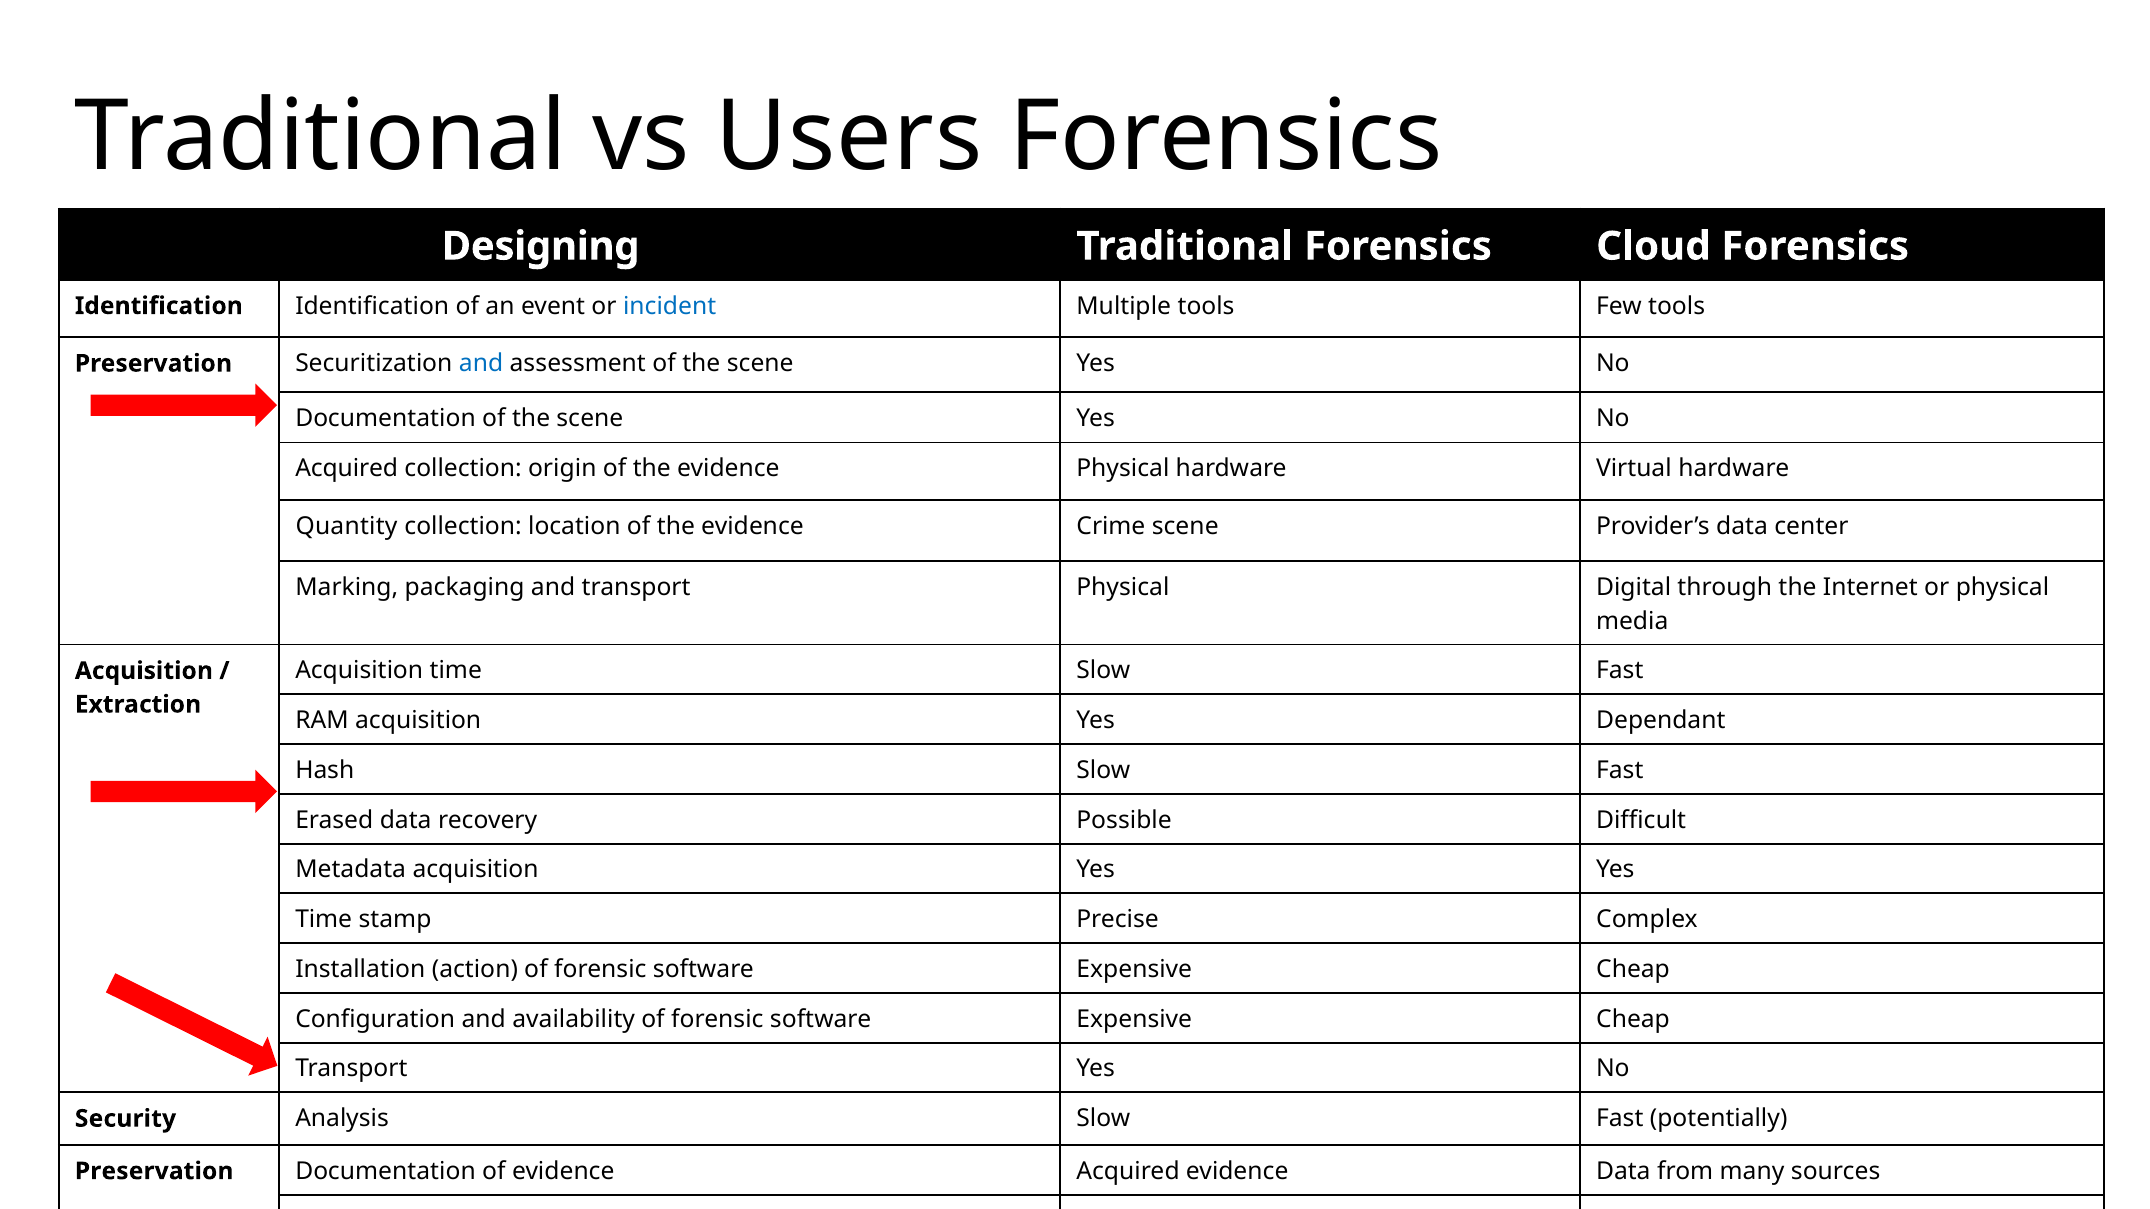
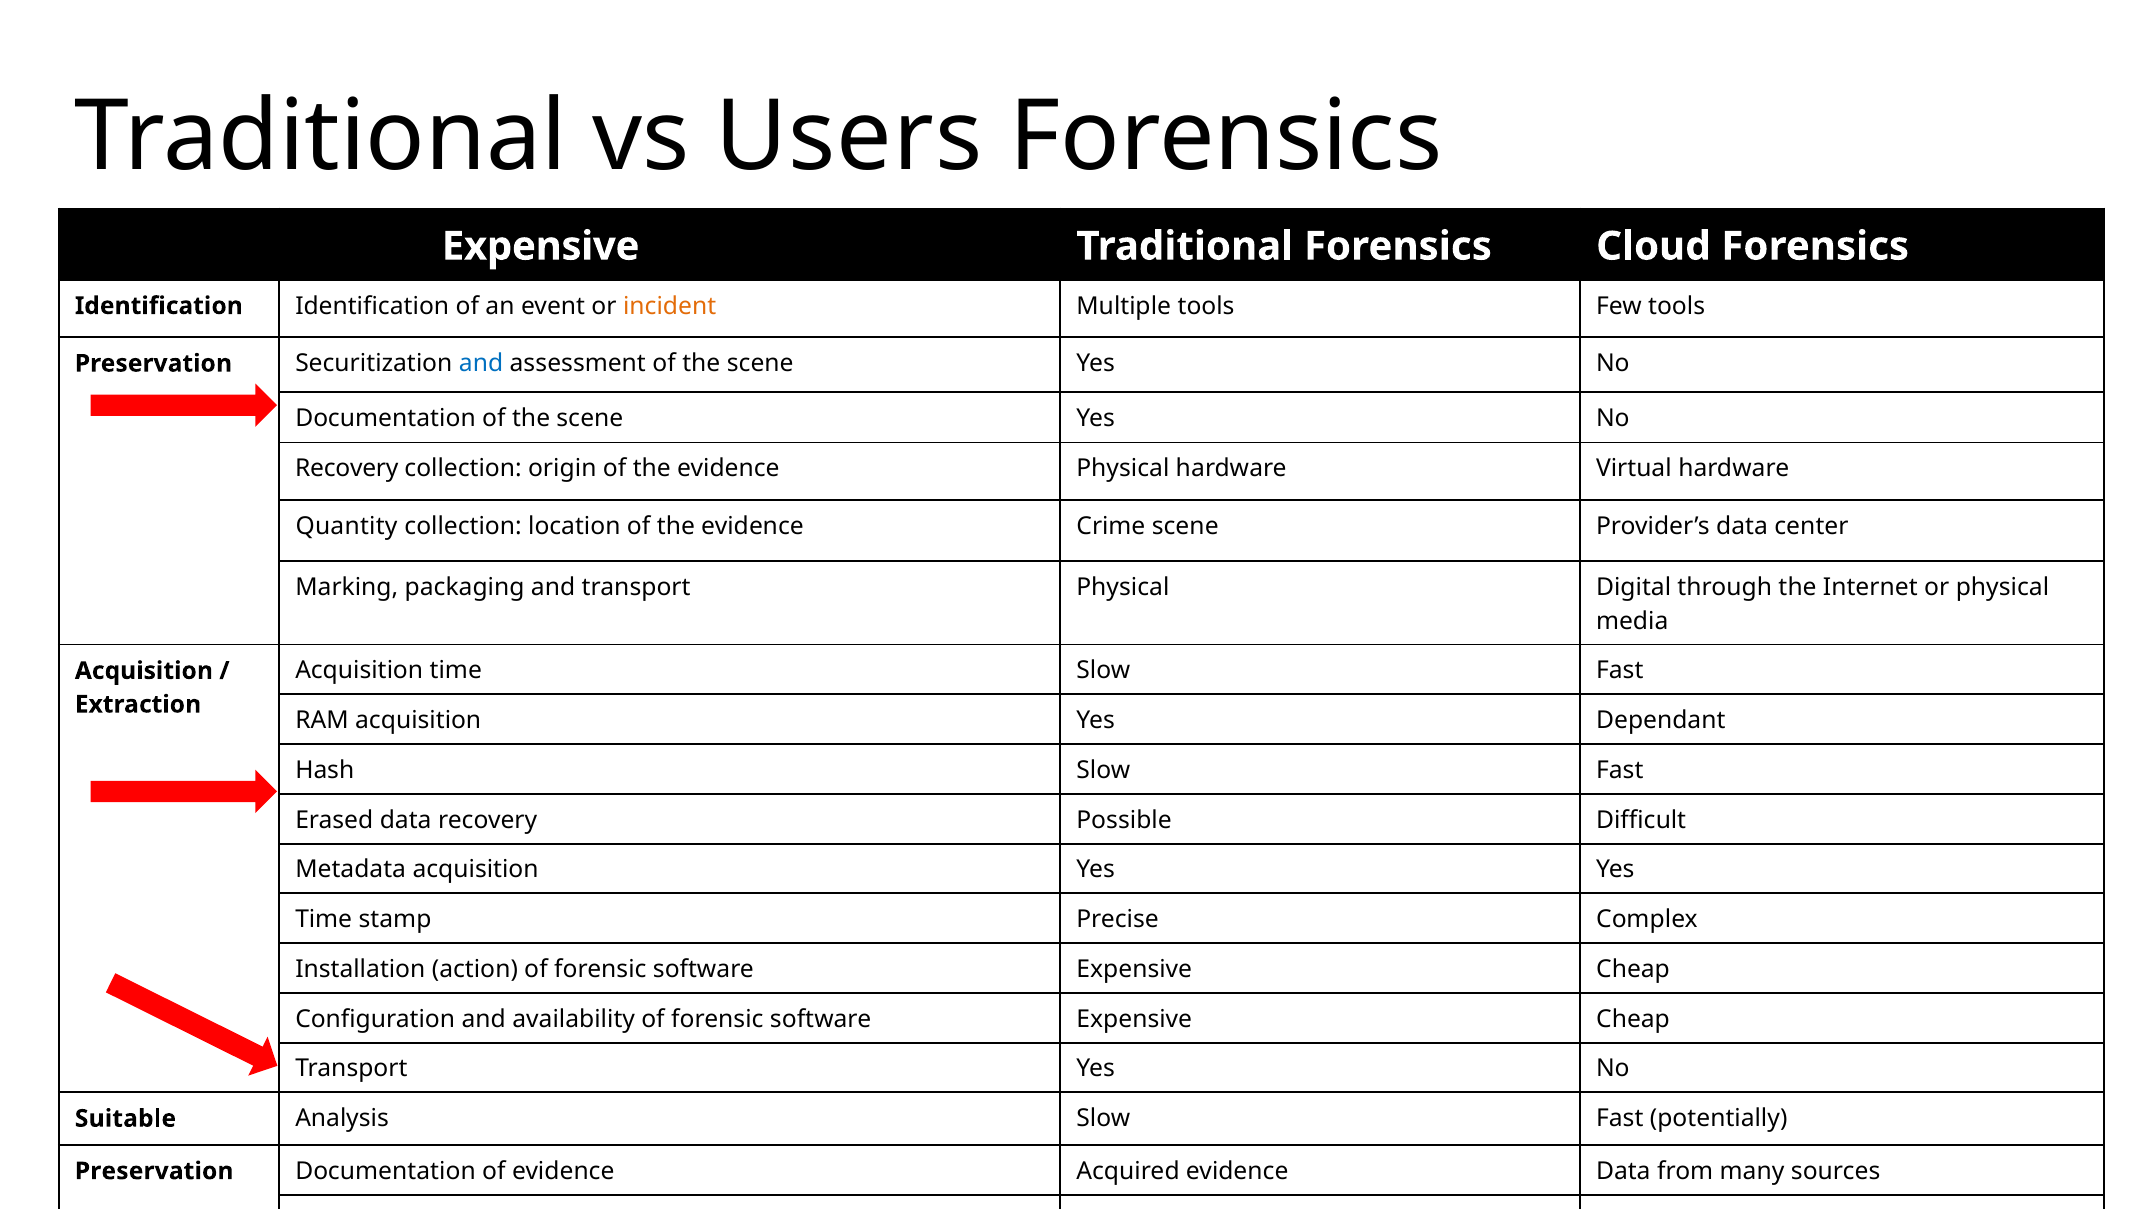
Designing at (541, 246): Designing -> Expensive
incident colour: blue -> orange
Acquired at (347, 469): Acquired -> Recovery
Security: Security -> Suitable
